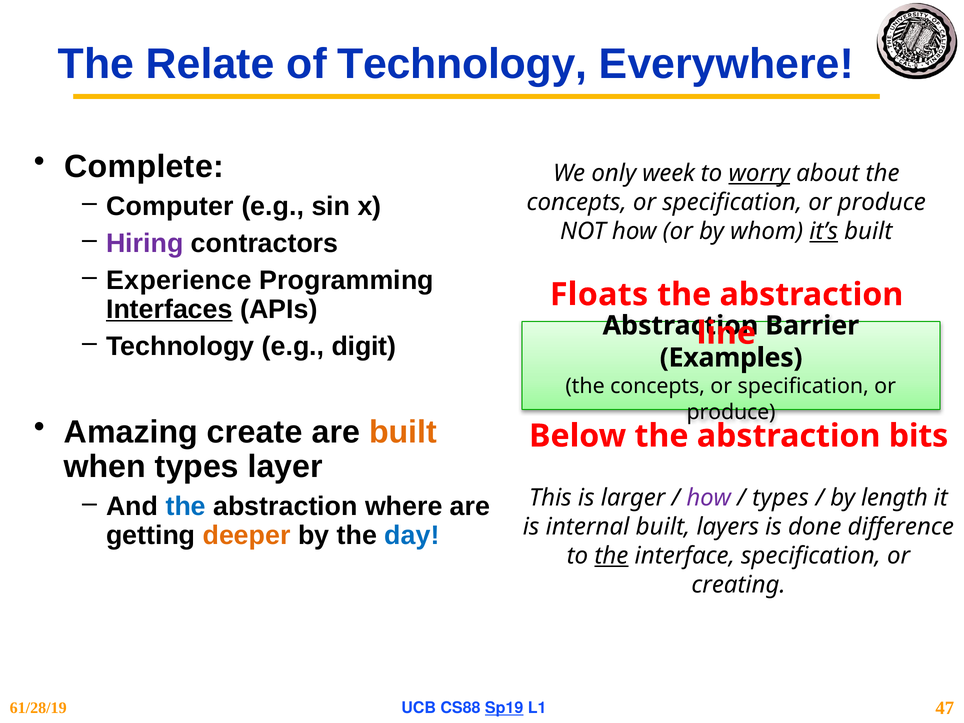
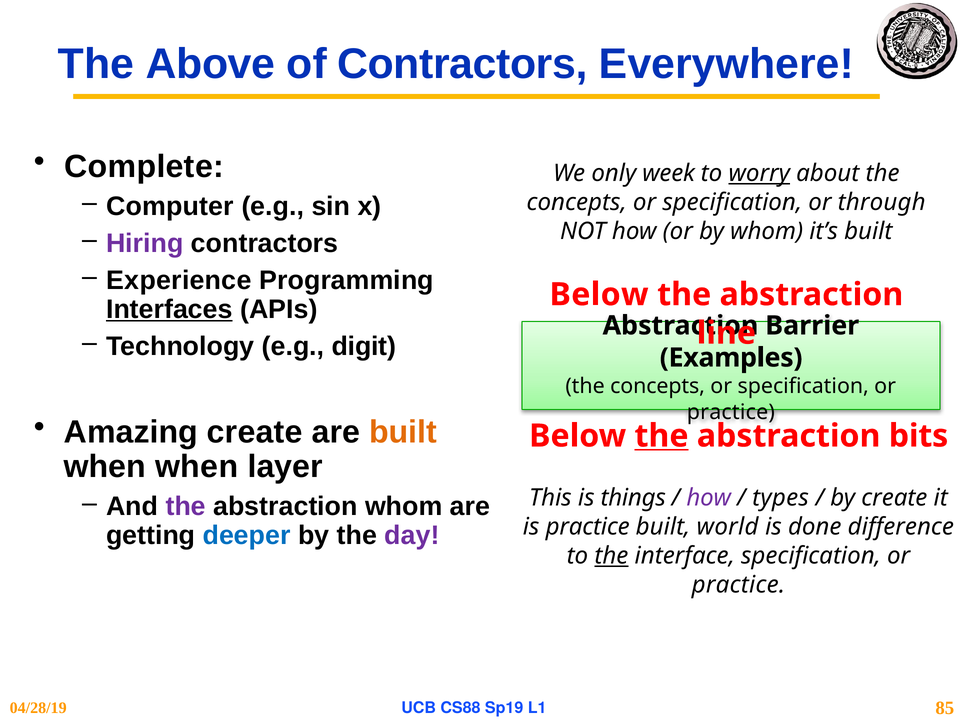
Relate: Relate -> Above
of Technology: Technology -> Contractors
produce at (882, 202): produce -> through
it’s underline: present -> none
Floats at (599, 295): Floats -> Below
produce at (731, 412): produce -> practice
the at (662, 436) underline: none -> present
when types: types -> when
larger: larger -> things
by length: length -> create
the at (186, 507) colour: blue -> purple
abstraction where: where -> whom
is internal: internal -> practice
layers: layers -> world
deeper colour: orange -> blue
day colour: blue -> purple
creating at (739, 585): creating -> practice
61/28/19: 61/28/19 -> 04/28/19
Sp19 underline: present -> none
47: 47 -> 85
